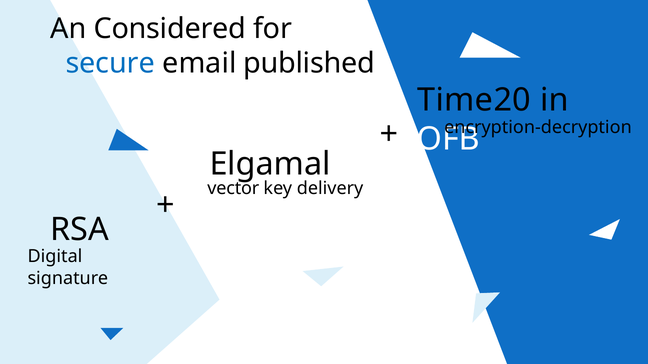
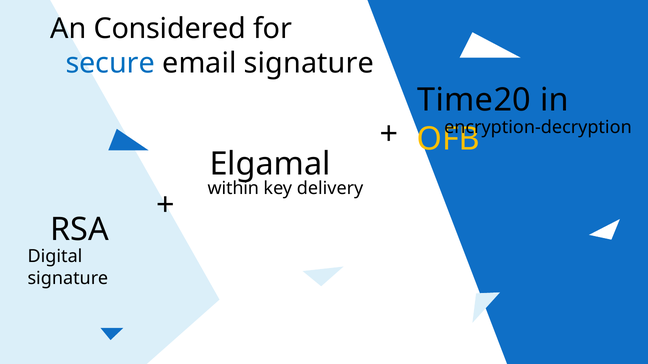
email published: published -> signature
OFB colour: white -> yellow
vector: vector -> within
